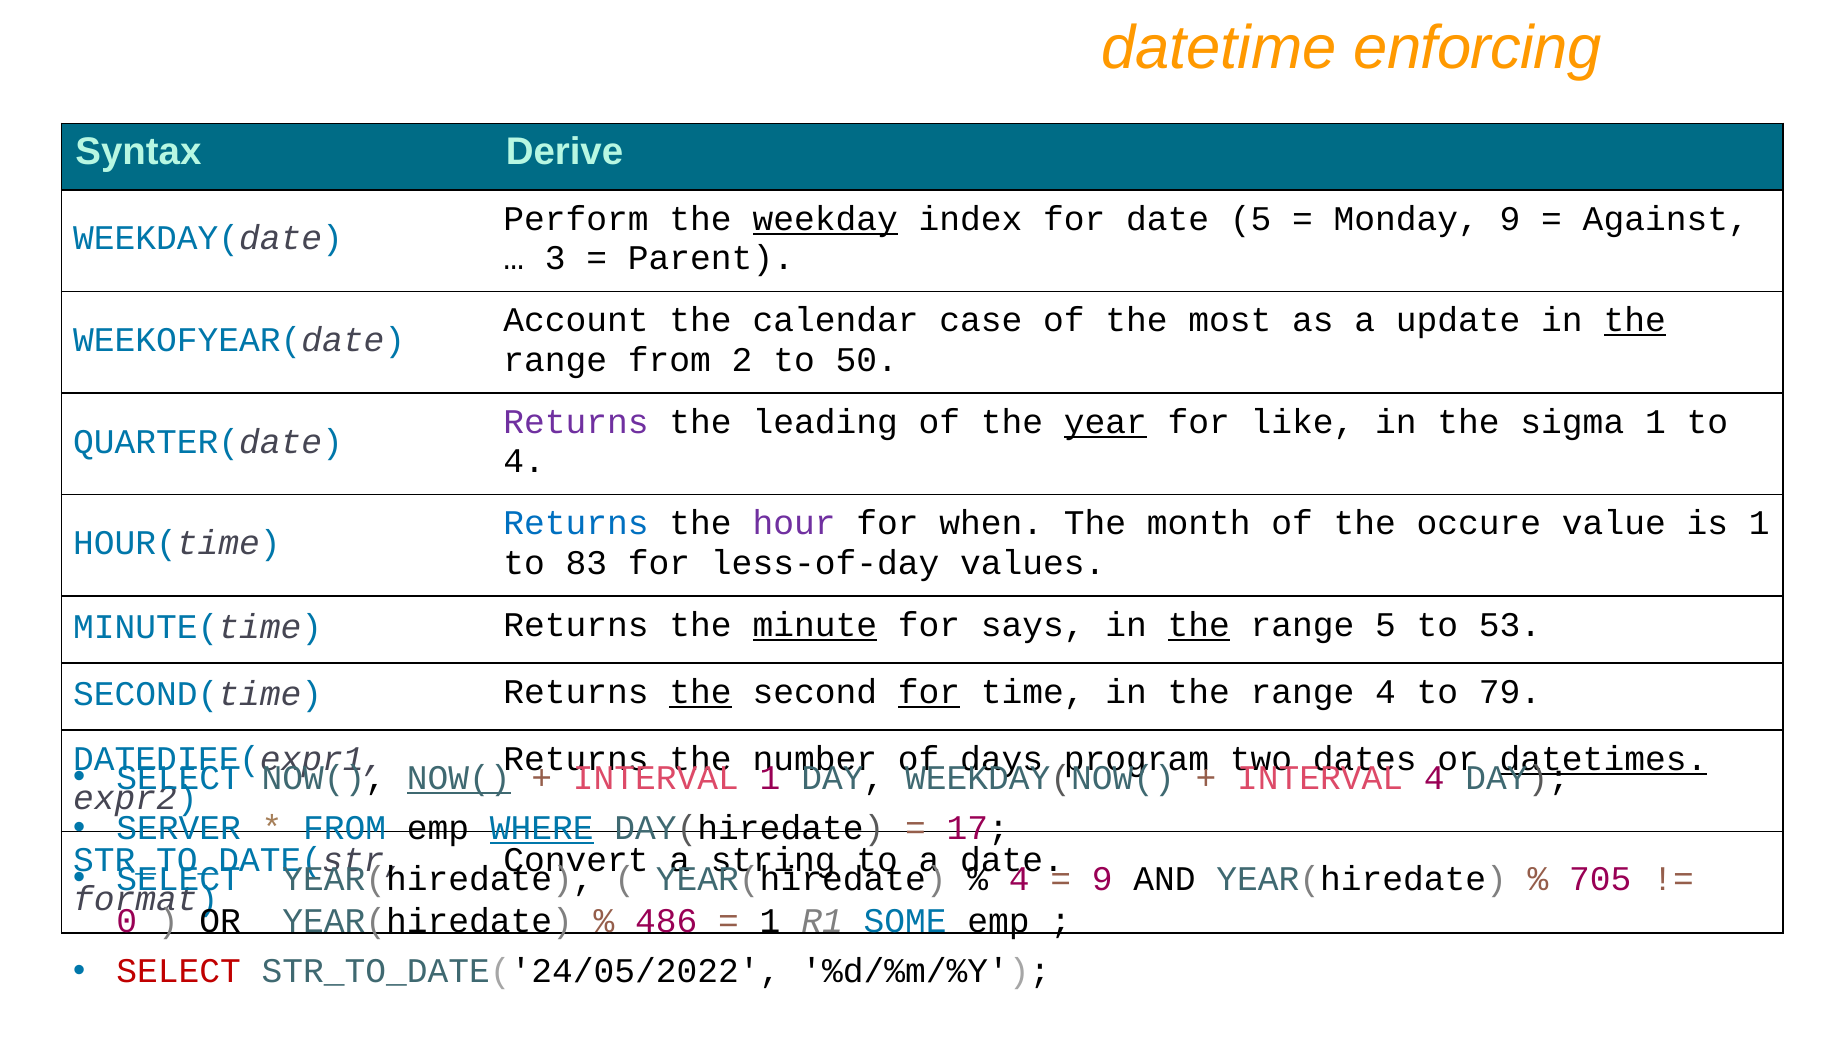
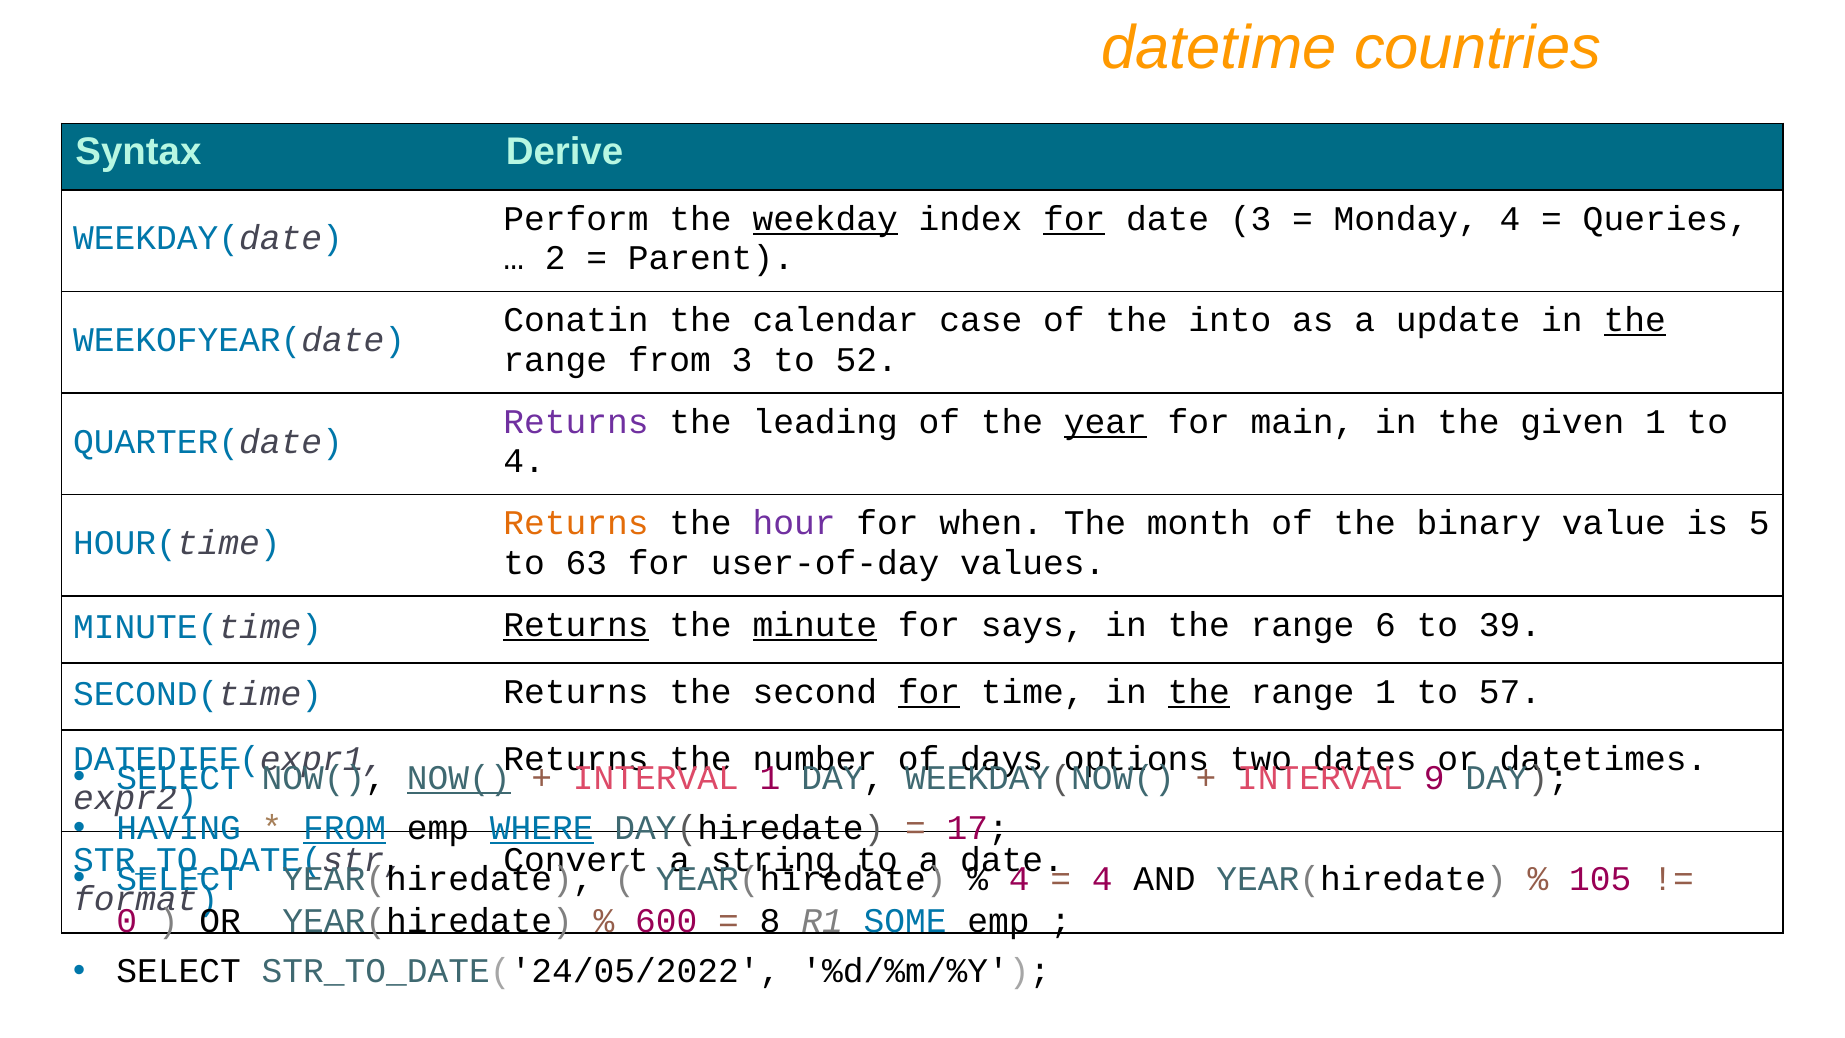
enforcing: enforcing -> countries
for at (1074, 219) underline: none -> present
date 5: 5 -> 3
Monday 9: 9 -> 4
Against: Against -> Queries
3: 3 -> 2
Account: Account -> Conatin
most: most -> into
from 2: 2 -> 3
50: 50 -> 52
like: like -> main
sigma: sigma -> given
Returns at (576, 523) colour: blue -> orange
occure: occure -> binary
is 1: 1 -> 5
83: 83 -> 63
less-of-day: less-of-day -> user-of-day
Returns at (576, 625) underline: none -> present
the at (1199, 625) underline: present -> none
range 5: 5 -> 6
53: 53 -> 39
the at (701, 692) underline: present -> none
the at (1199, 692) underline: none -> present
range 4: 4 -> 1
79: 79 -> 57
program: program -> options
datetimes underline: present -> none
4 at (1434, 778): 4 -> 9
SERVER: SERVER -> HAVING
FROM at (345, 828) underline: none -> present
9 at (1102, 879): 9 -> 4
705: 705 -> 105
486: 486 -> 600
1 at (770, 921): 1 -> 8
SELECT at (179, 971) colour: red -> black
